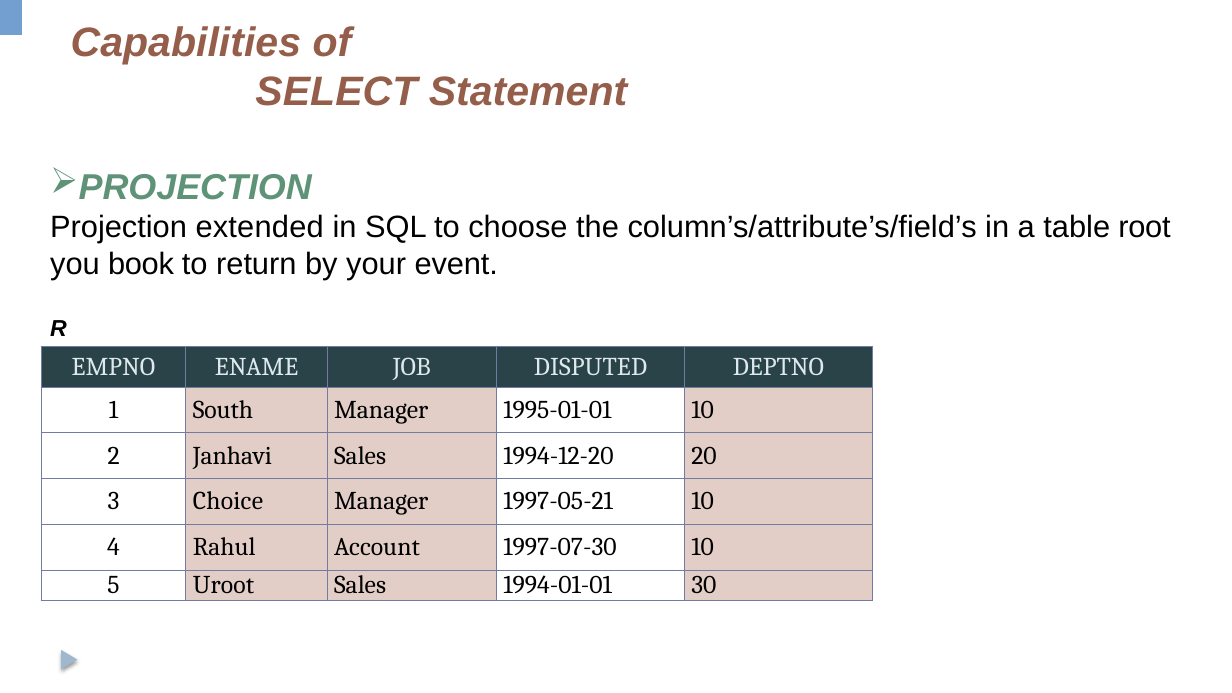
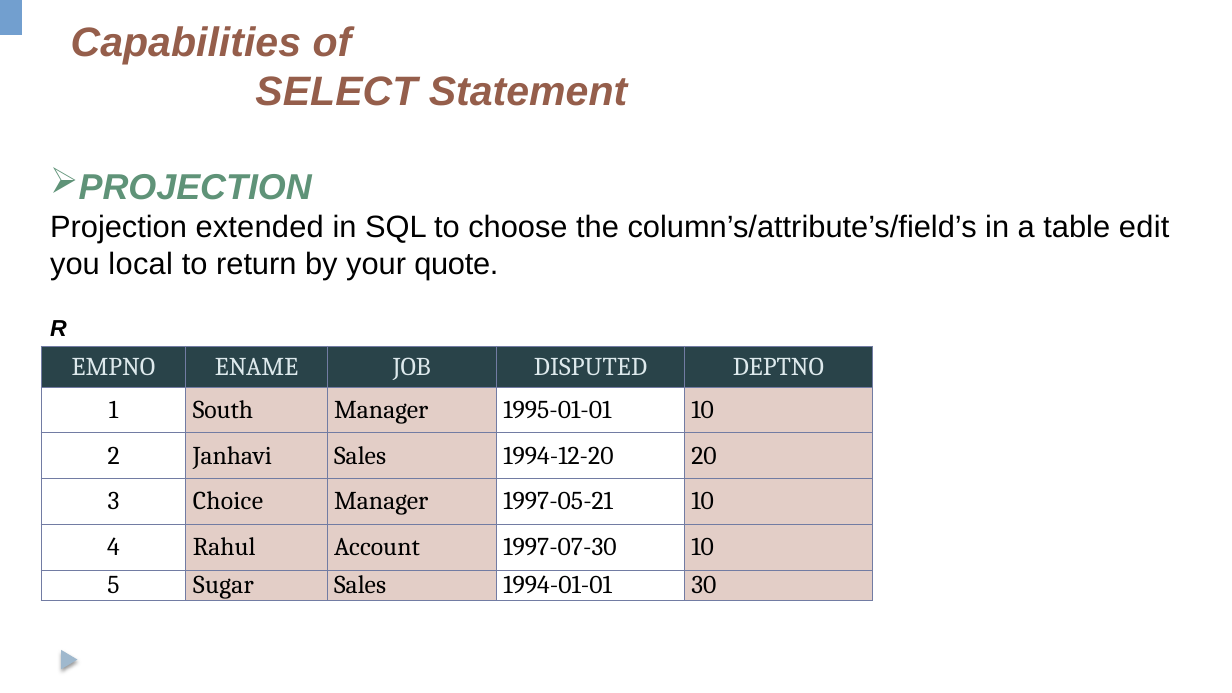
root: root -> edit
book: book -> local
event: event -> quote
Uroot: Uroot -> Sugar
